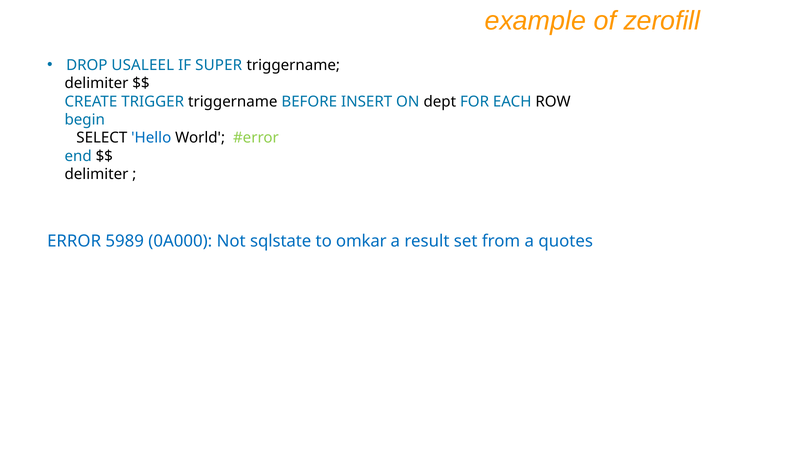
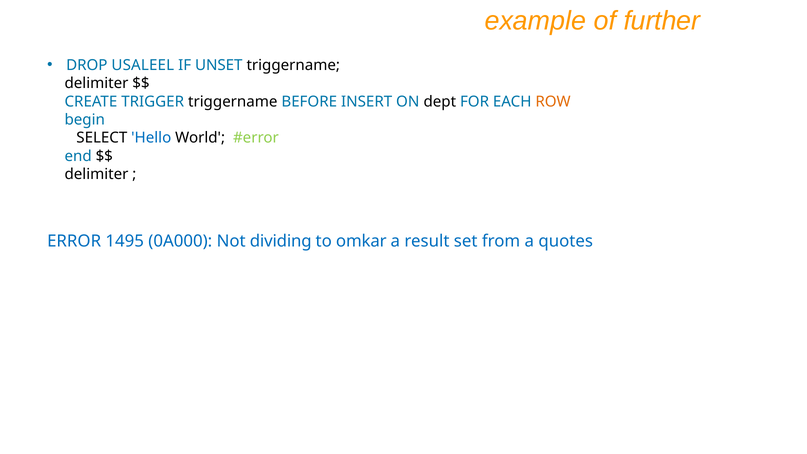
zerofill: zerofill -> further
SUPER: SUPER -> UNSET
ROW colour: black -> orange
5989: 5989 -> 1495
sqlstate: sqlstate -> dividing
